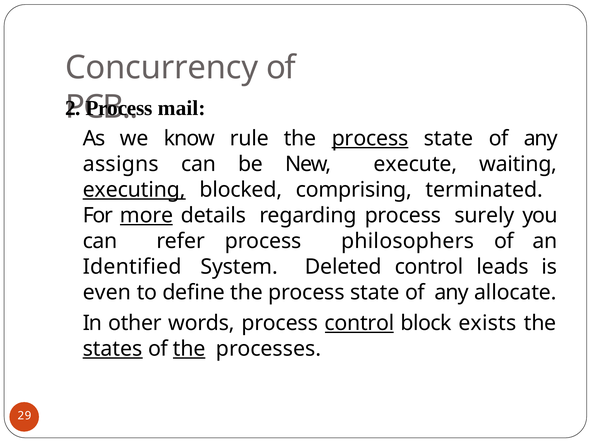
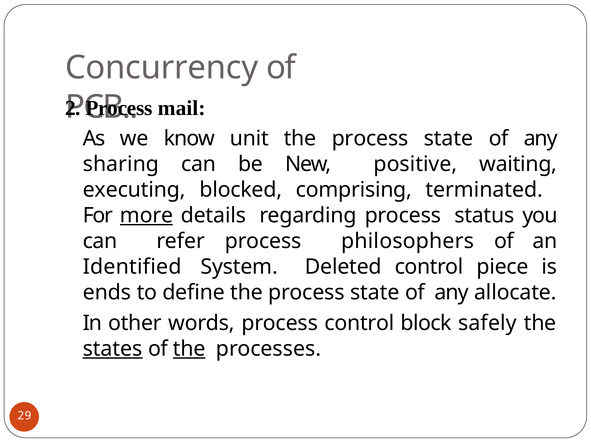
rule: rule -> unit
process at (370, 138) underline: present -> none
assigns: assigns -> sharing
execute: execute -> positive
executing underline: present -> none
surely: surely -> status
leads: leads -> piece
even: even -> ends
control at (359, 323) underline: present -> none
exists: exists -> safely
